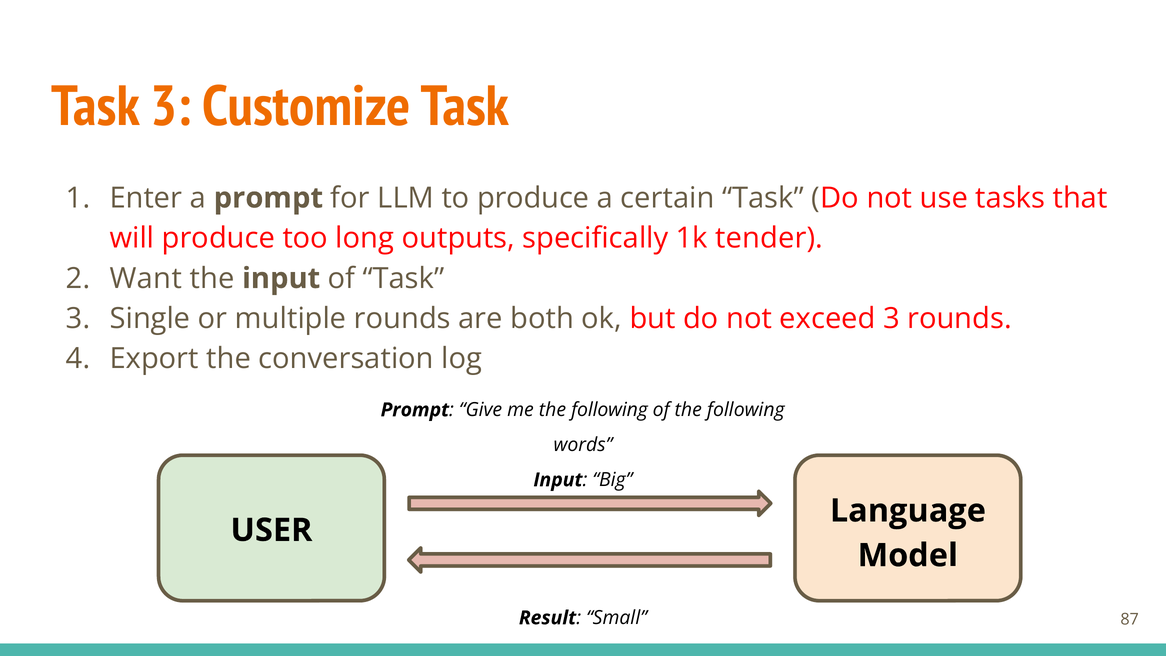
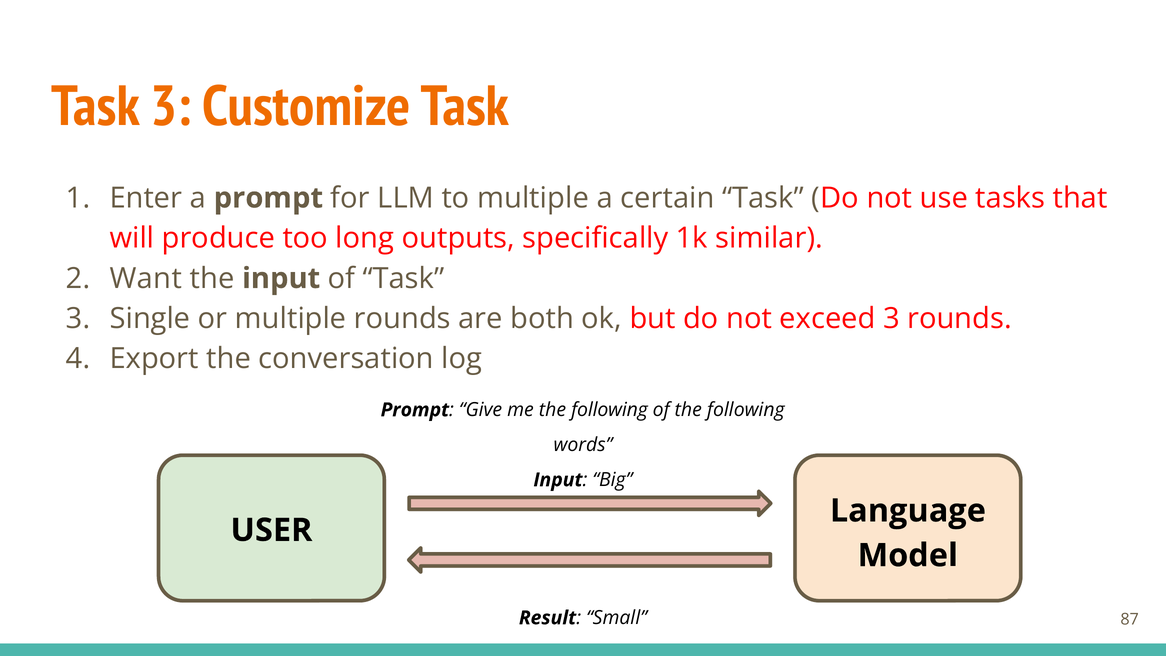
to produce: produce -> multiple
tender: tender -> similar
